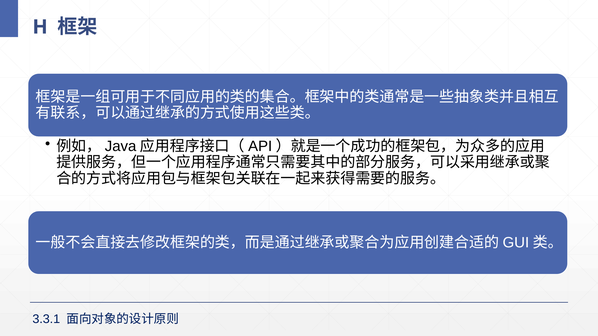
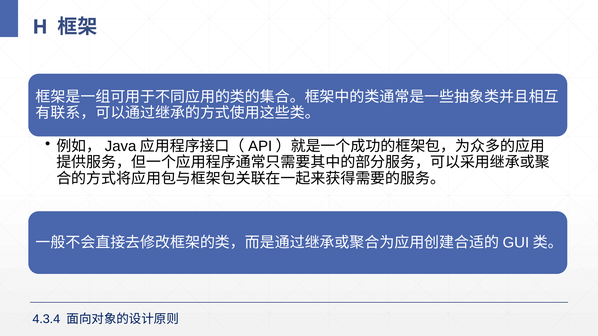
3.3.1: 3.3.1 -> 4.3.4
